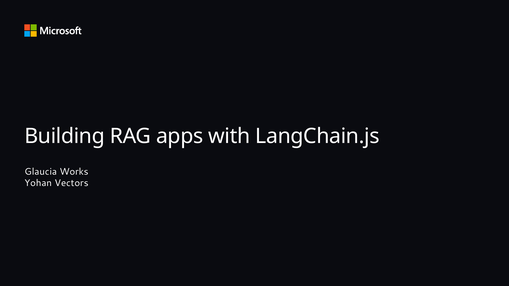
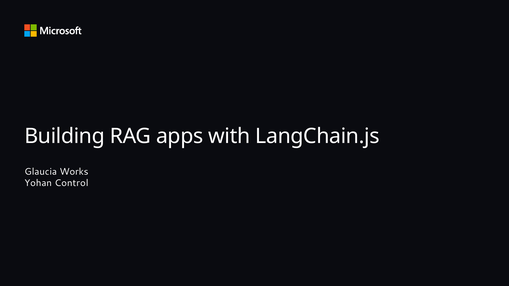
Vectors: Vectors -> Control
